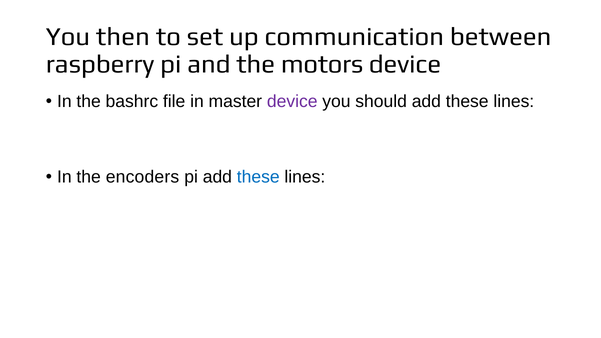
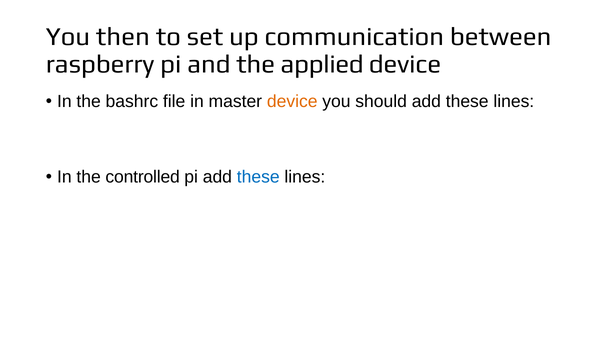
motors: motors -> applied
device at (292, 102) colour: purple -> orange
encoders: encoders -> controlled
